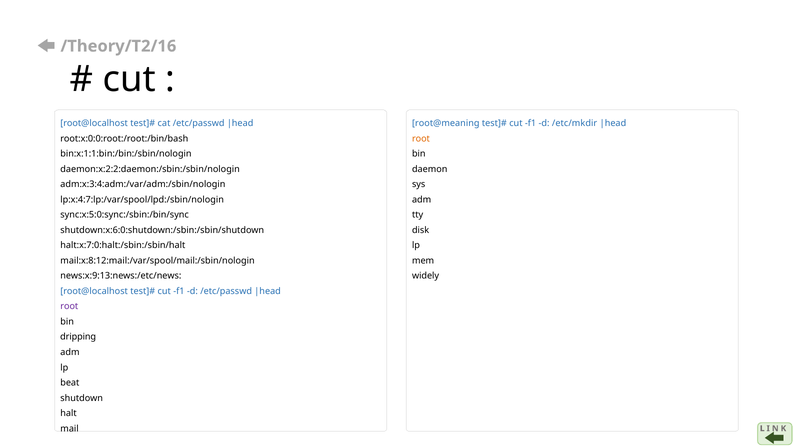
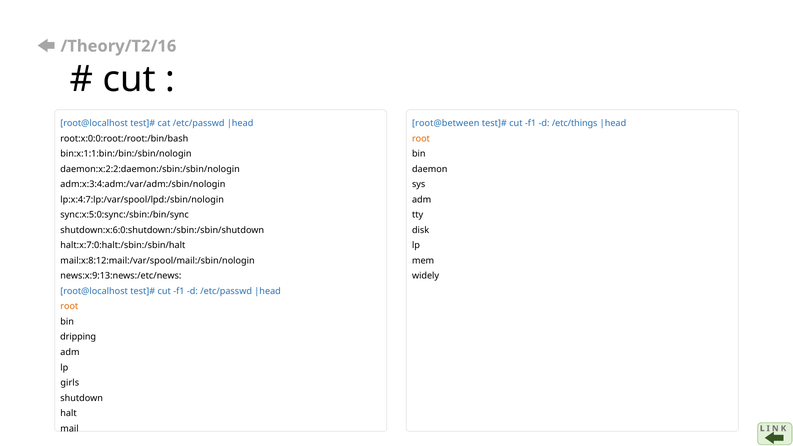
root@meaning: root@meaning -> root@between
/etc/mkdir: /etc/mkdir -> /etc/things
root at (69, 307) colour: purple -> orange
beat: beat -> girls
